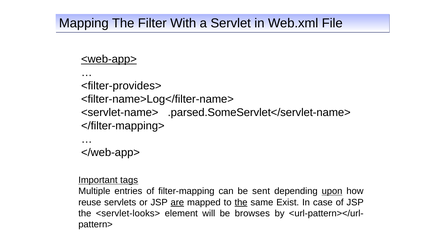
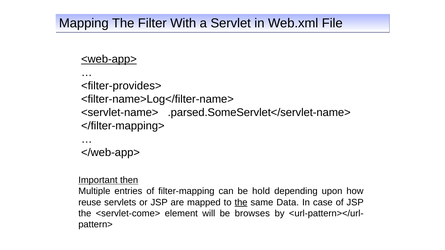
tags: tags -> then
sent: sent -> hold
upon underline: present -> none
are underline: present -> none
Exist: Exist -> Data
<servlet-looks>: <servlet-looks> -> <servlet-come>
